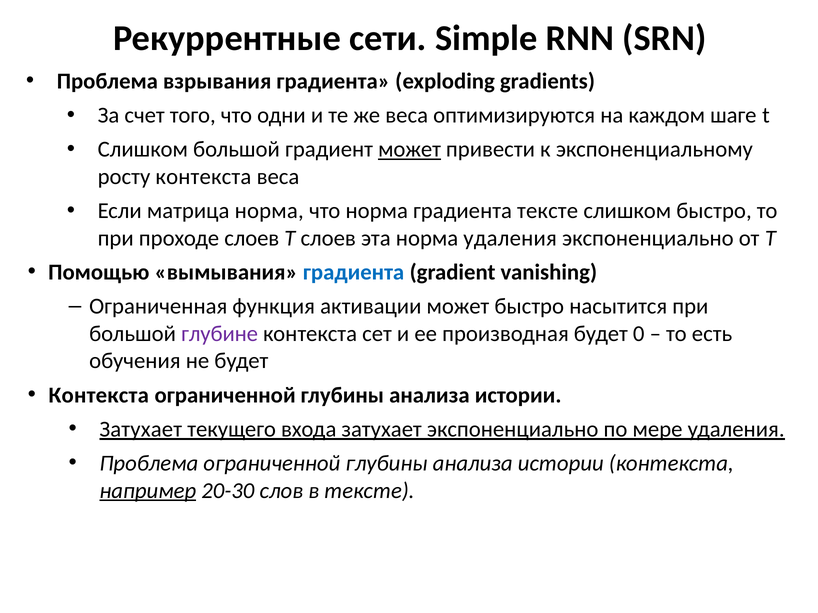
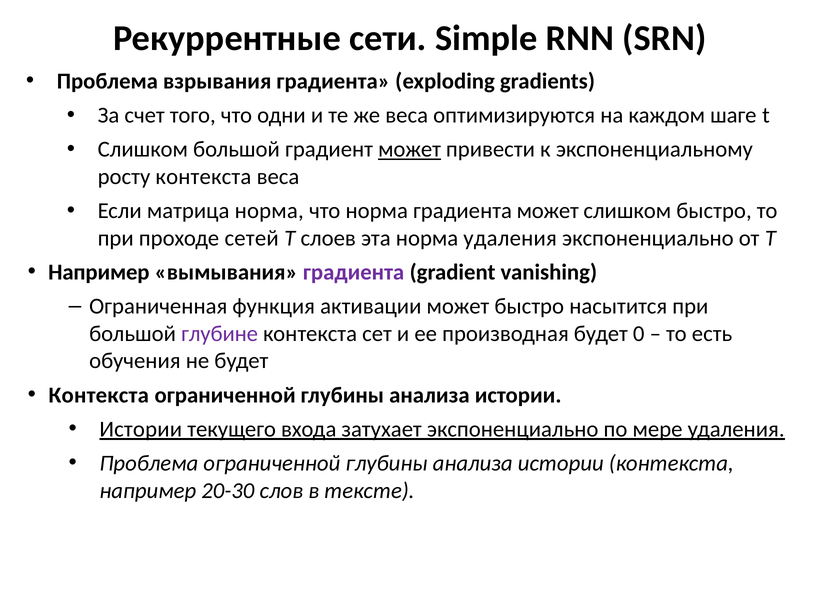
градиента тексте: тексте -> может
проходе слоев: слоев -> сетей
Помощью at (99, 272): Помощью -> Например
градиента at (354, 272) colour: blue -> purple
Затухает at (141, 430): Затухает -> Истории
например at (148, 491) underline: present -> none
